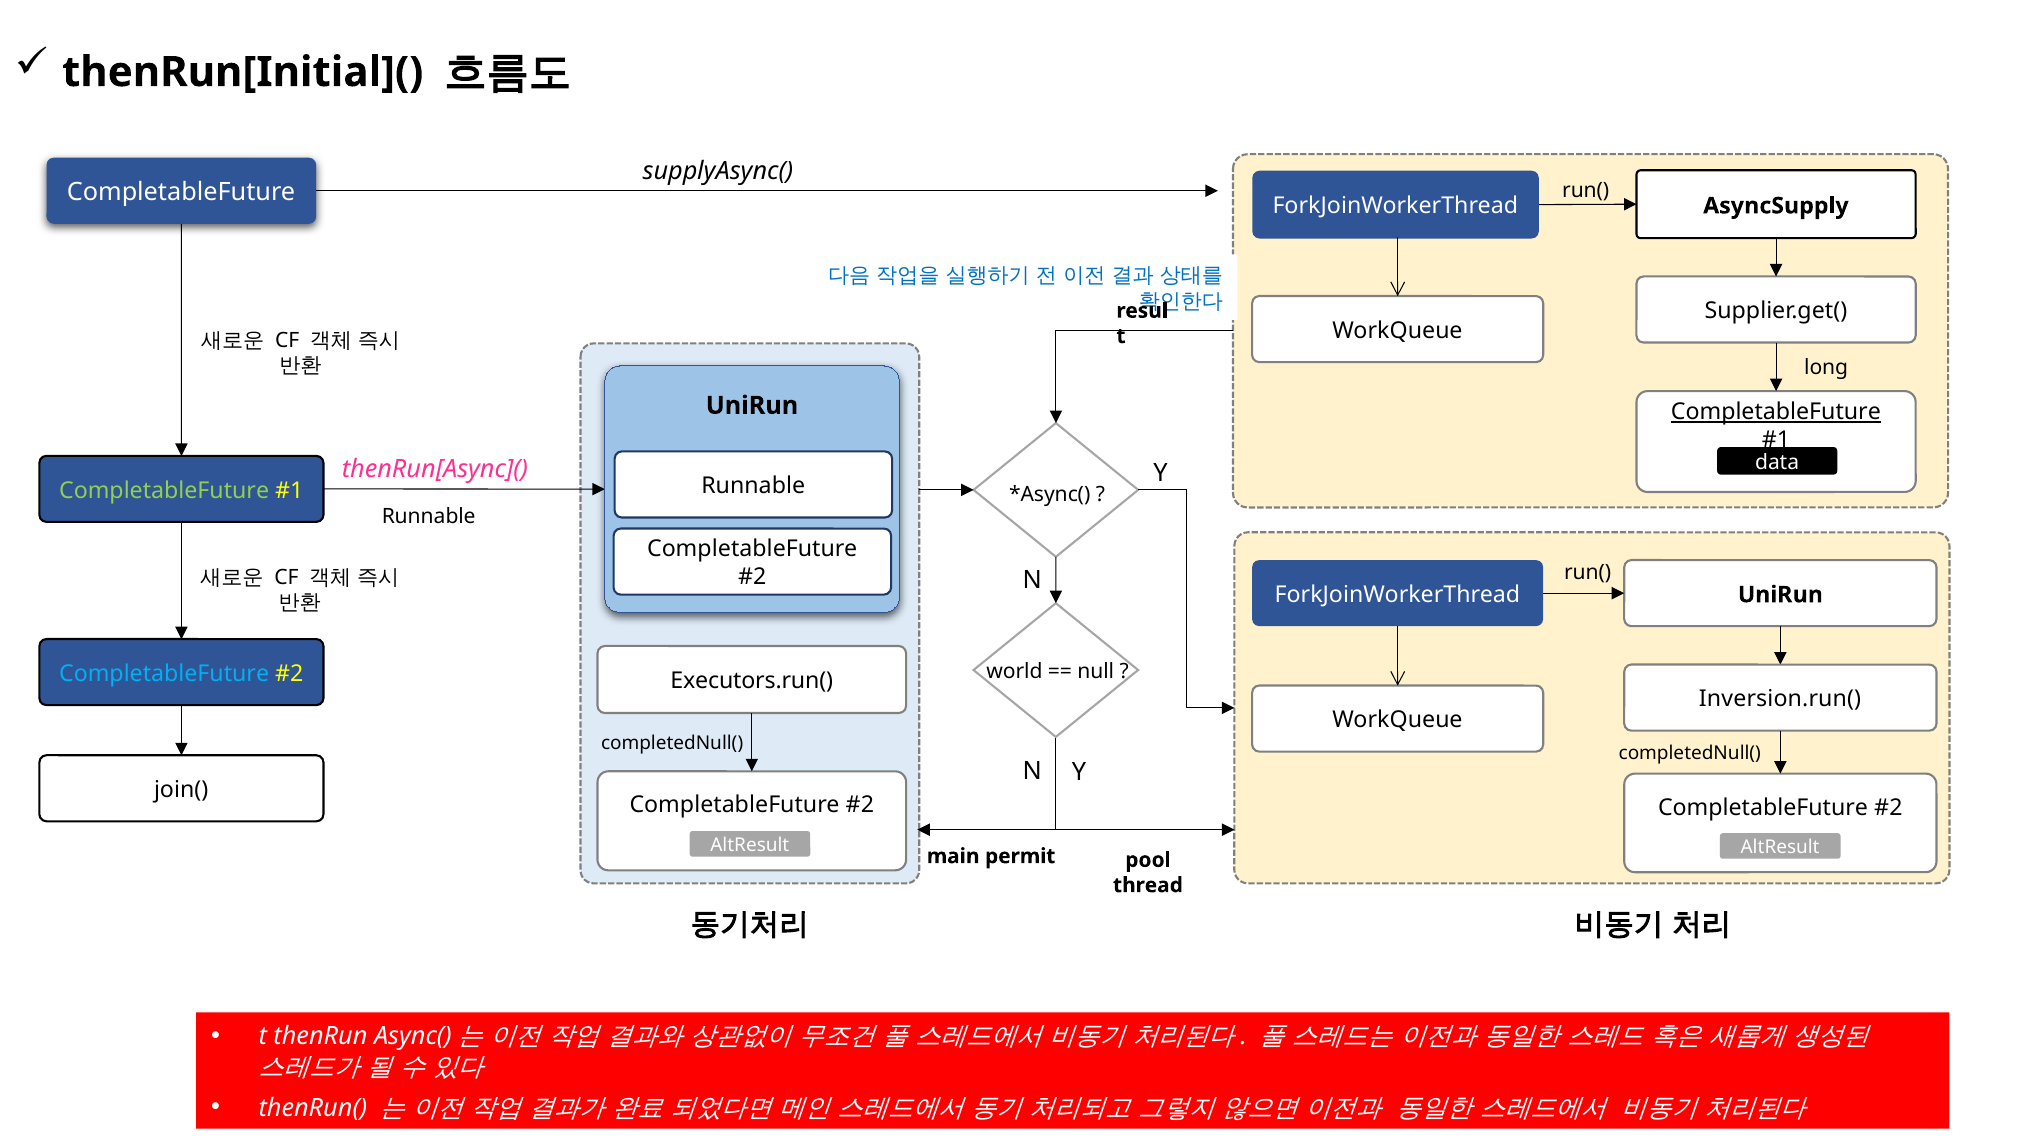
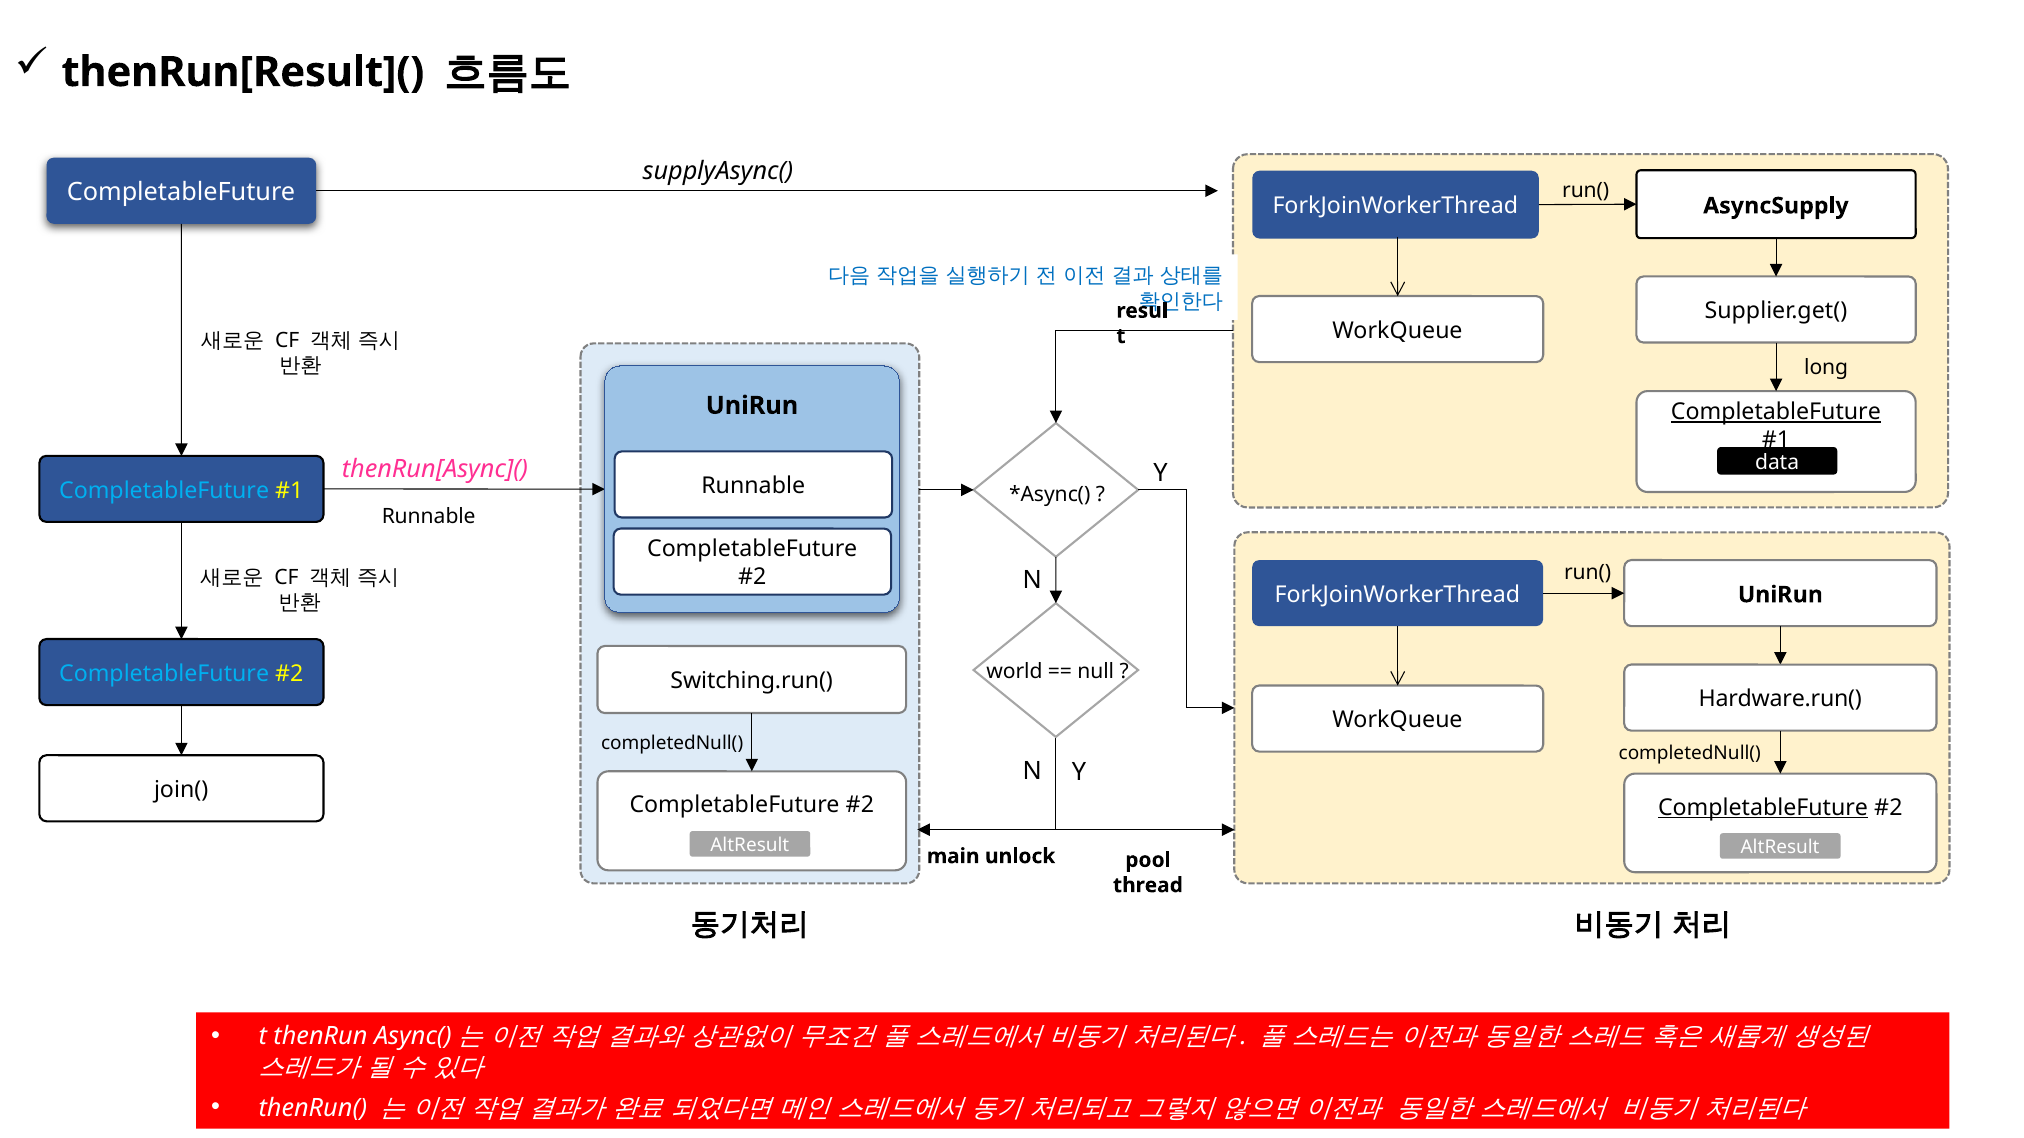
thenRun[Initial](: thenRun[Initial]( -> thenRun[Result](
CompletableFuture at (164, 491) colour: light green -> light blue
Executors.run(: Executors.run( -> Switching.run(
Inversion.run(: Inversion.run( -> Hardware.run(
CompletableFuture at (1763, 808) underline: none -> present
permit: permit -> unlock
